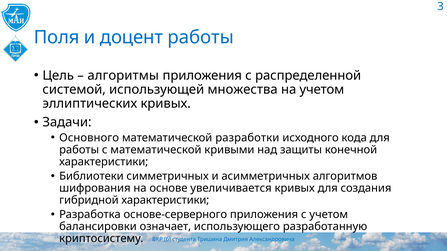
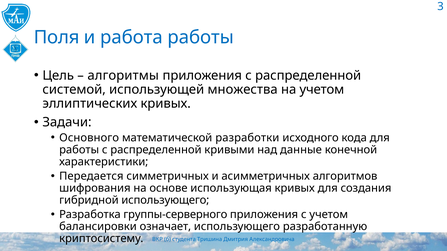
доцент: доцент -> работа
работы с математической: математической -> распределенной
защиты: защиты -> данные
Библиотеки: Библиотеки -> Передается
увеличивается: увеличивается -> использующая
гибридной характеристики: характеристики -> использующего
основе-серверного: основе-серверного -> группы-серверного
